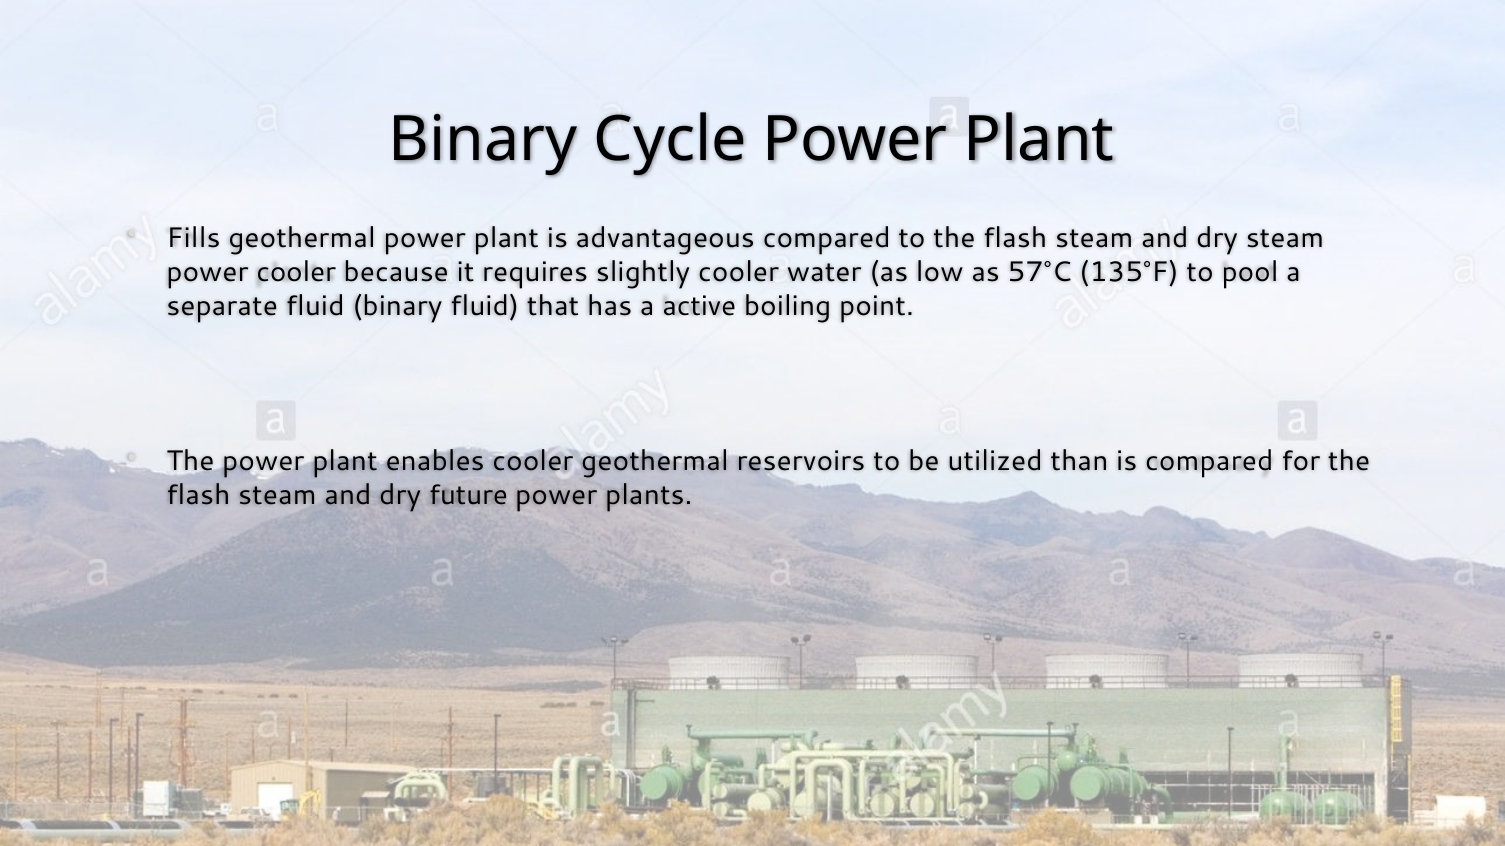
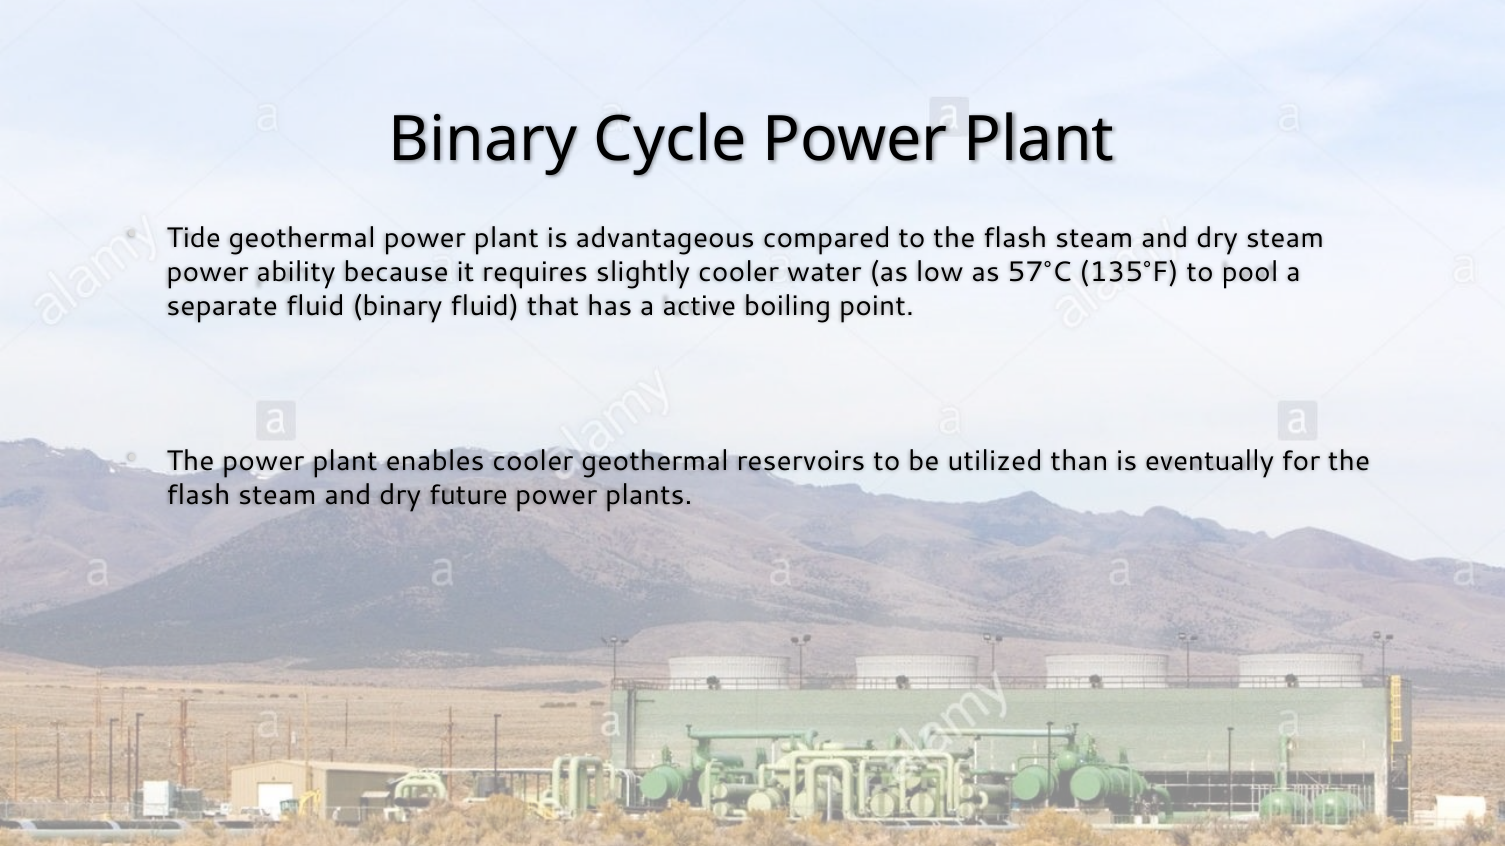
Fills: Fills -> Tide
power cooler: cooler -> ability
is compared: compared -> eventually
